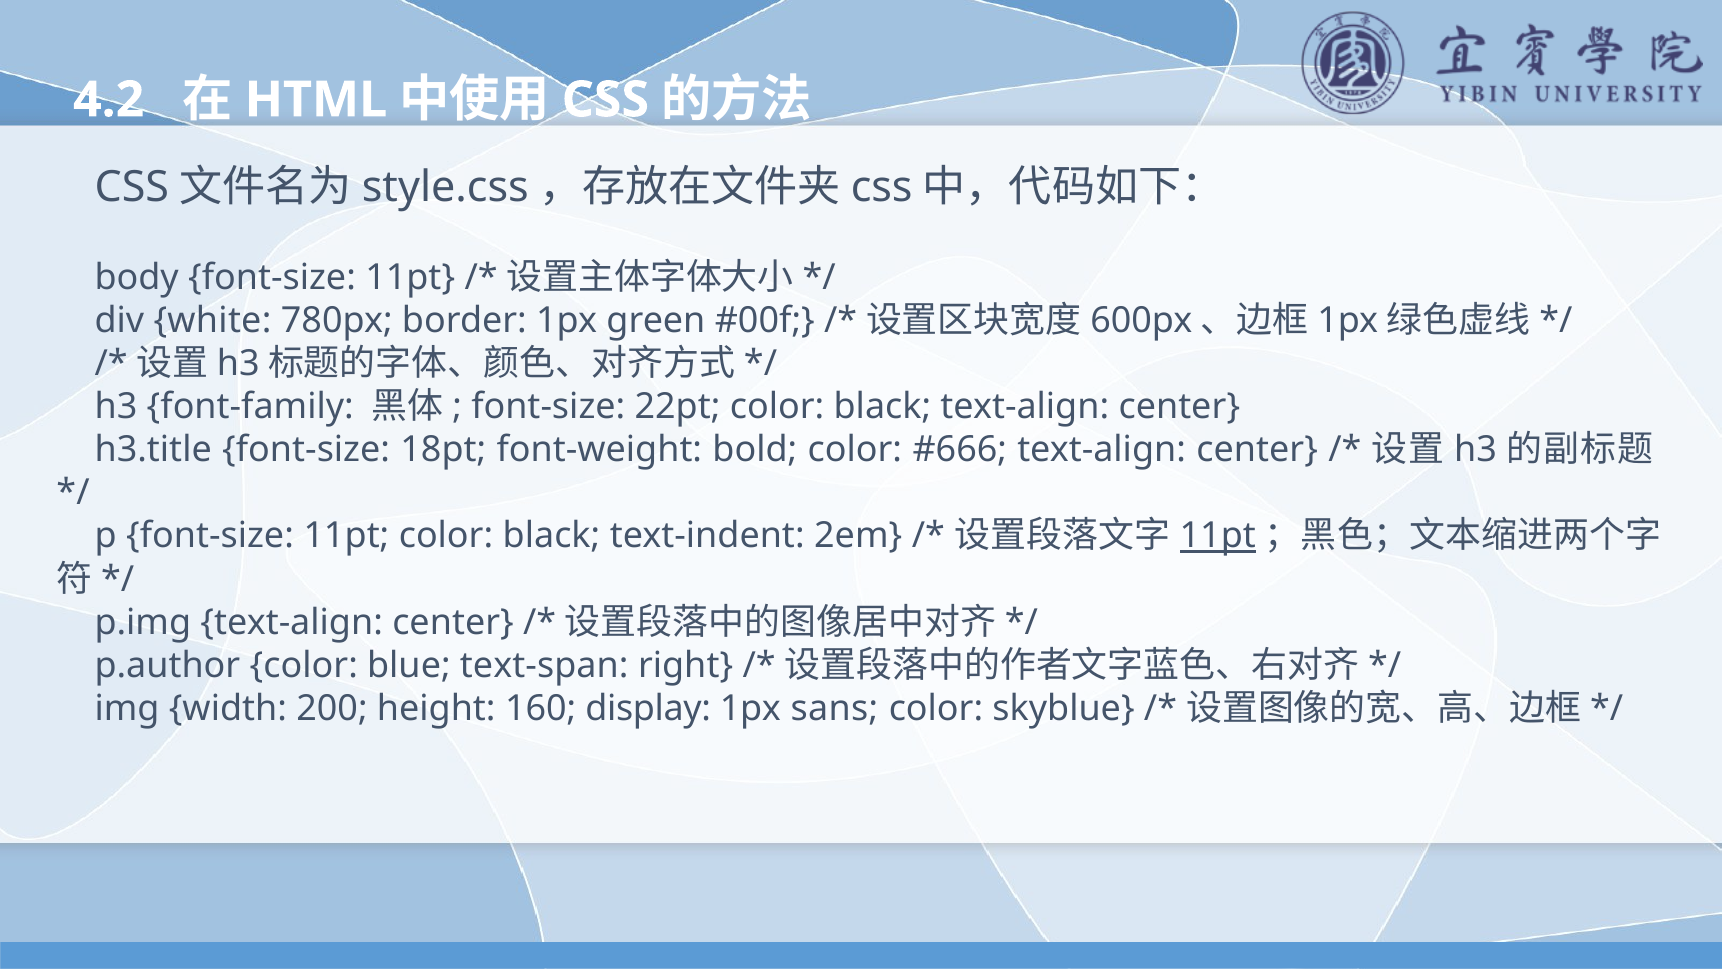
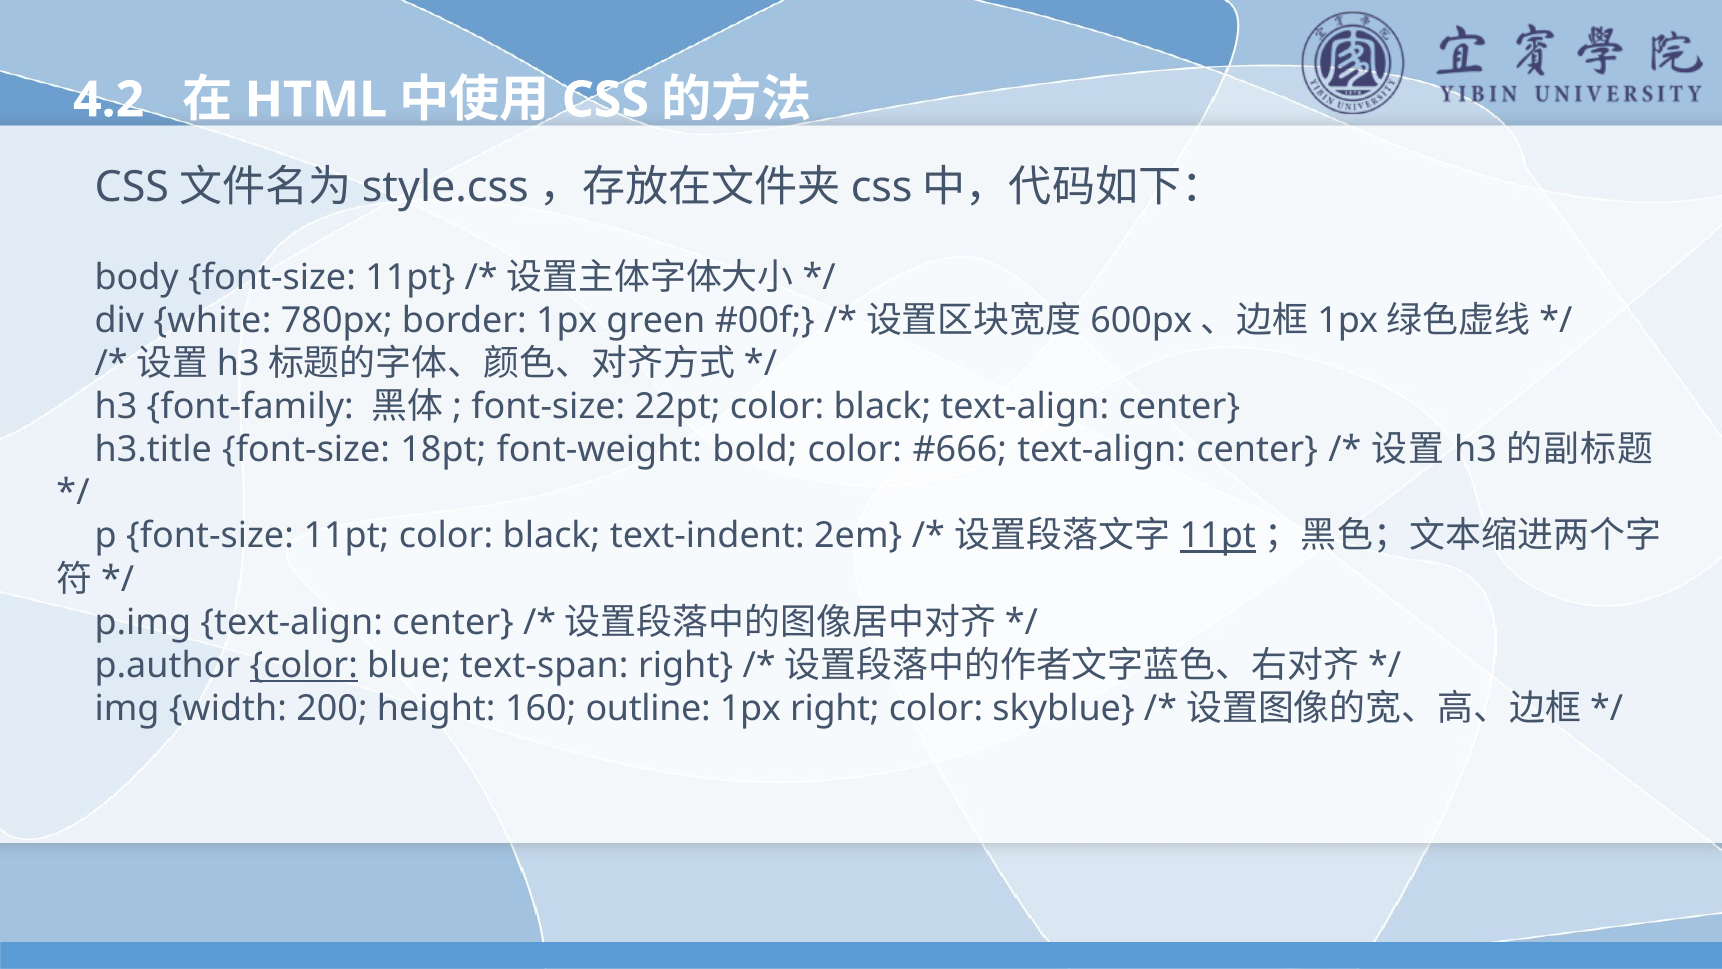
color at (304, 665) underline: none -> present
display: display -> outline
1px sans: sans -> right
